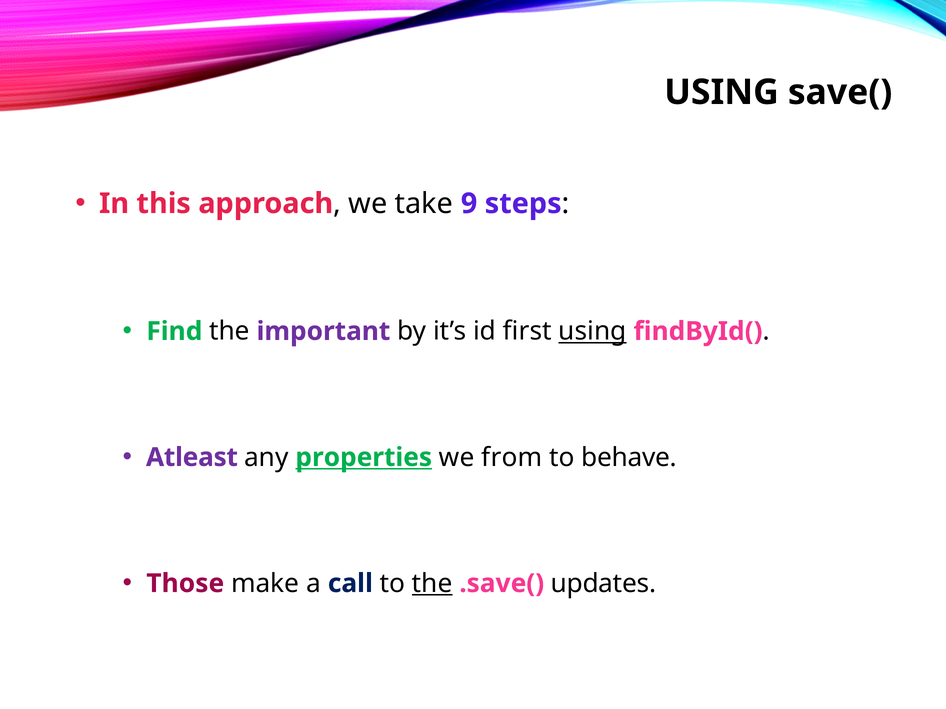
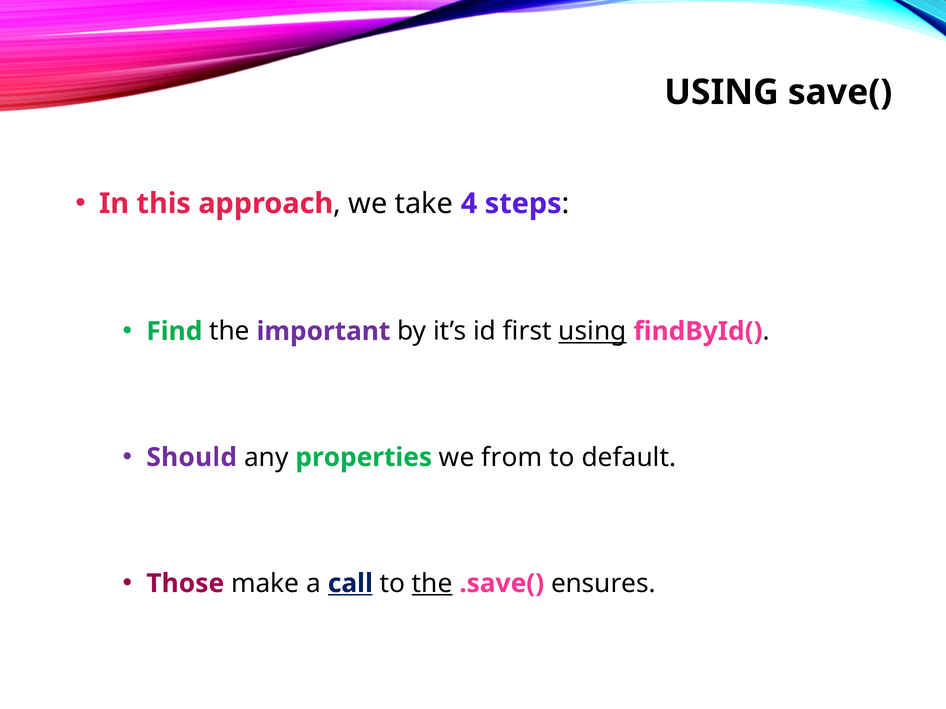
9: 9 -> 4
Atleast: Atleast -> Should
properties underline: present -> none
behave: behave -> default
call underline: none -> present
updates: updates -> ensures
